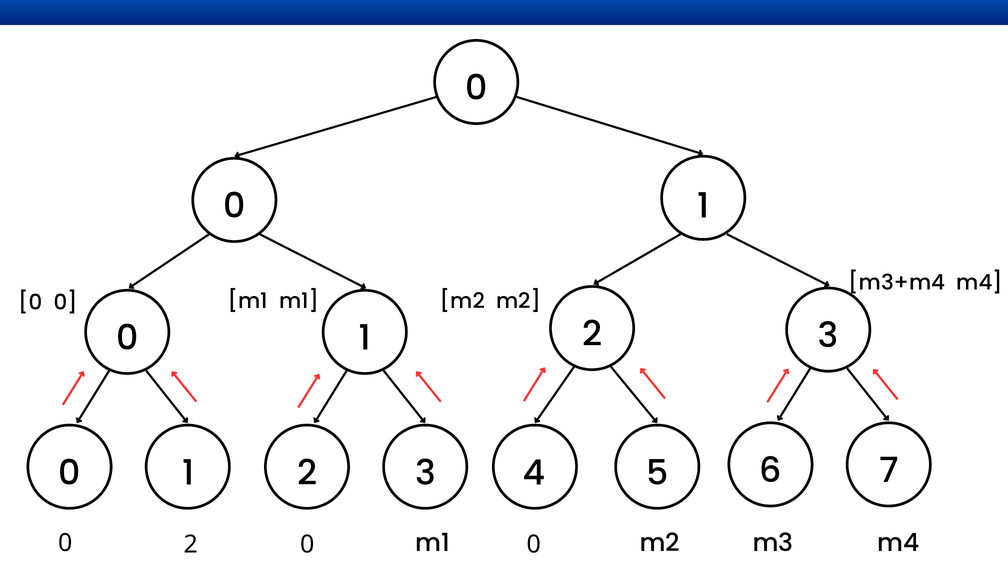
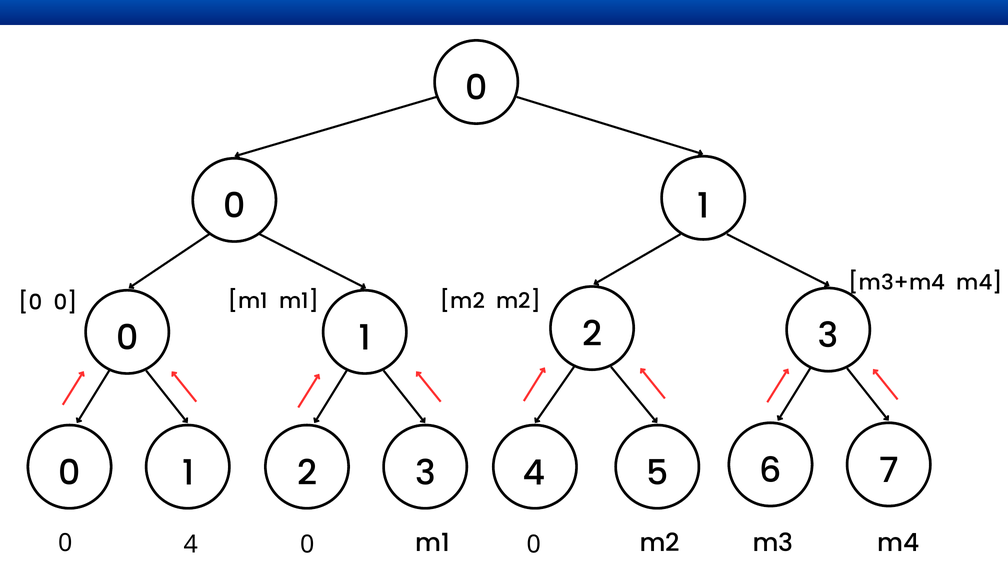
0 2: 2 -> 4
